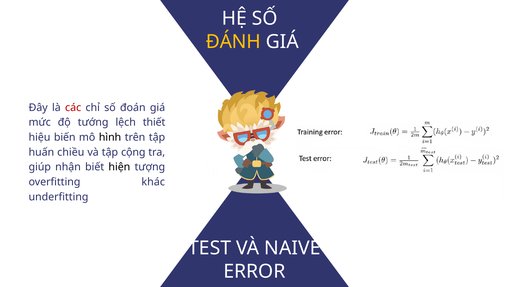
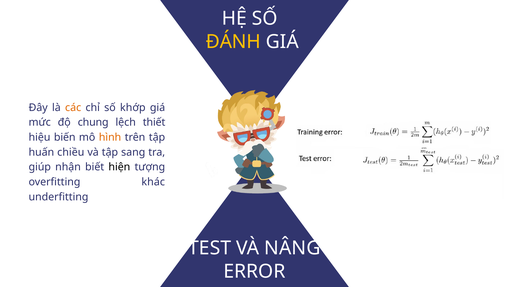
các colour: red -> orange
đoán: đoán -> khớp
tướng: tướng -> chung
hình colour: black -> orange
cộng: cộng -> sang
NAIVE: NAIVE -> NÂNG
